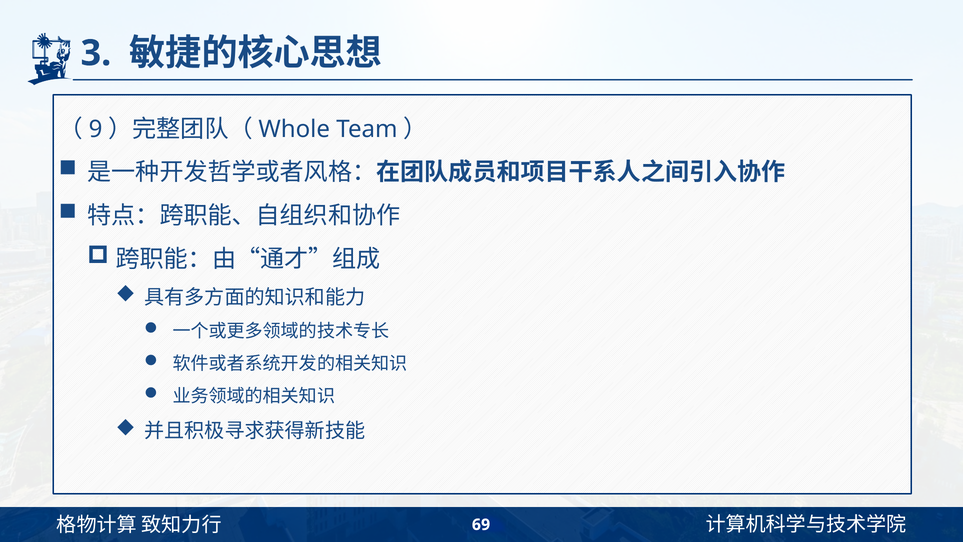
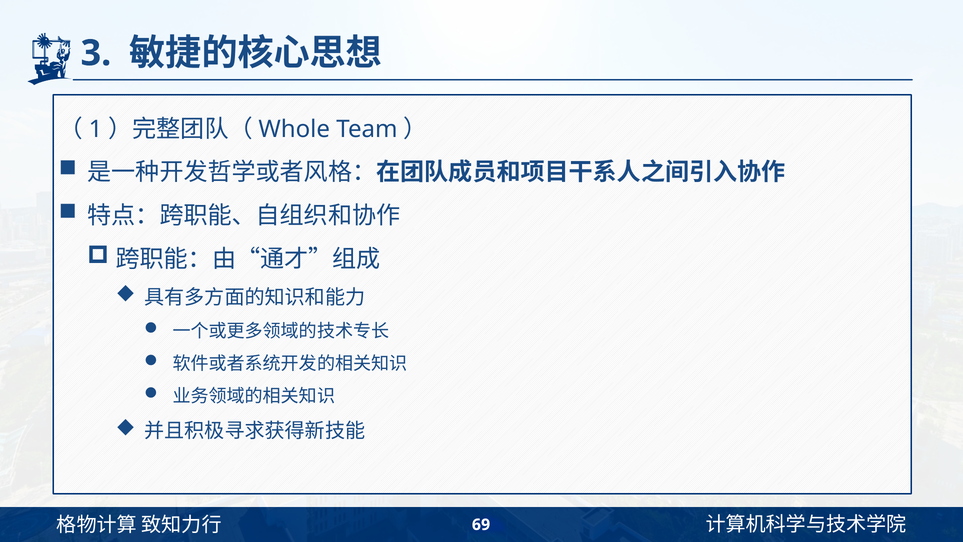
9: 9 -> 1
